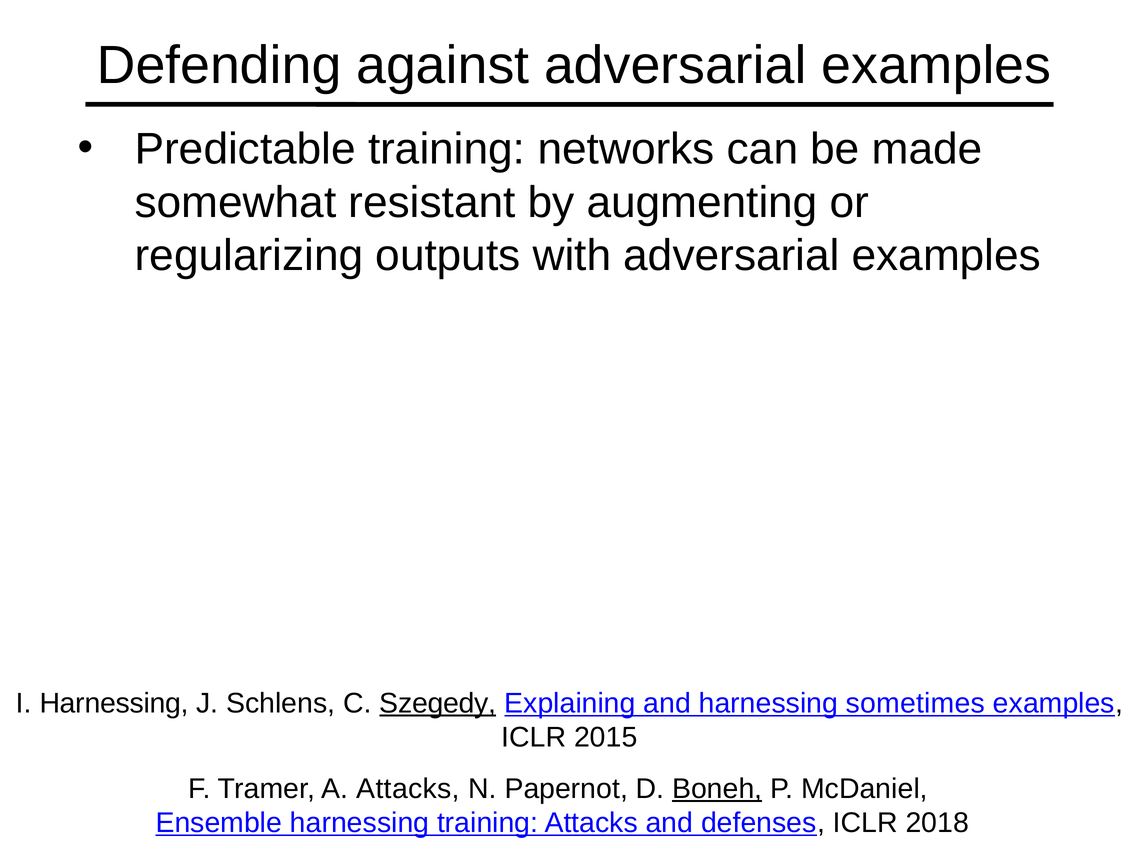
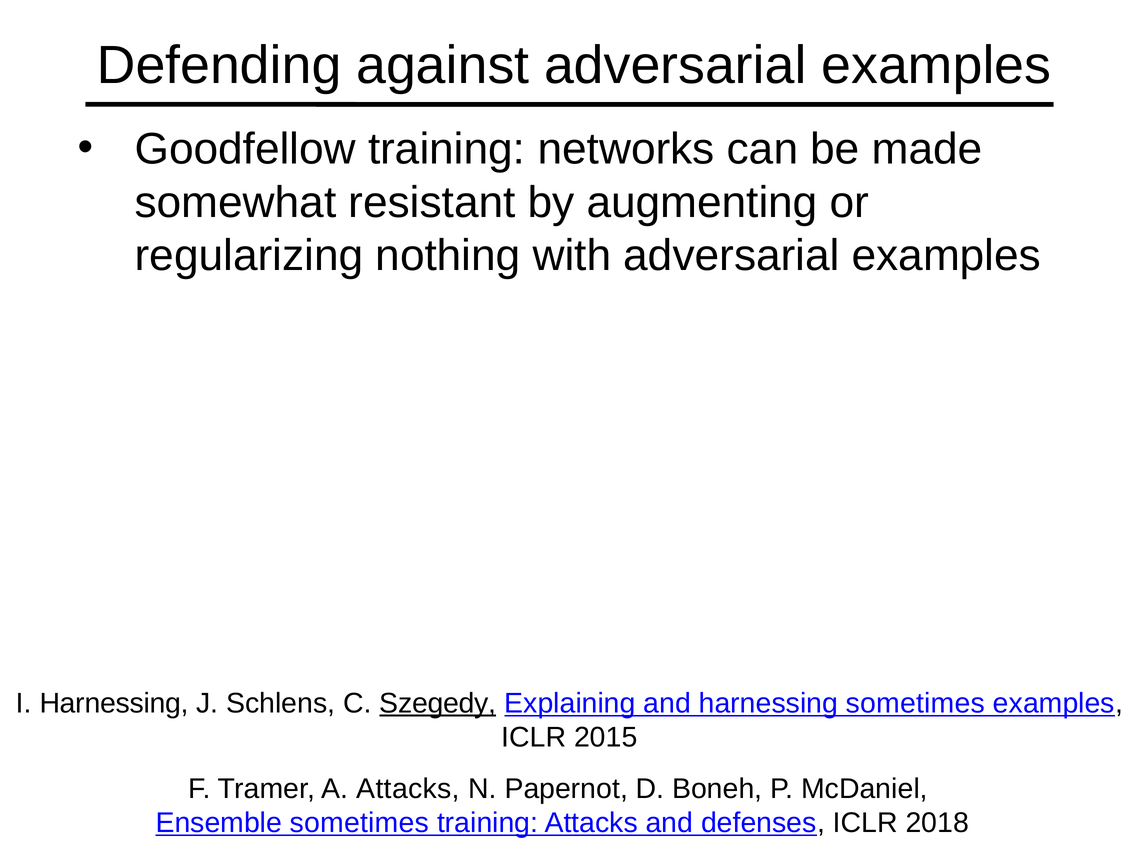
Predictable: Predictable -> Goodfellow
outputs: outputs -> nothing
Boneh underline: present -> none
Ensemble harnessing: harnessing -> sometimes
